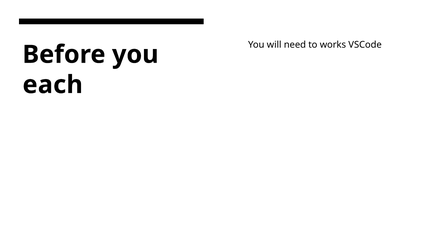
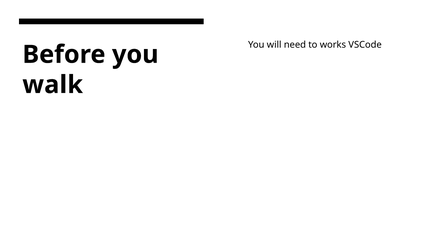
each: each -> walk
